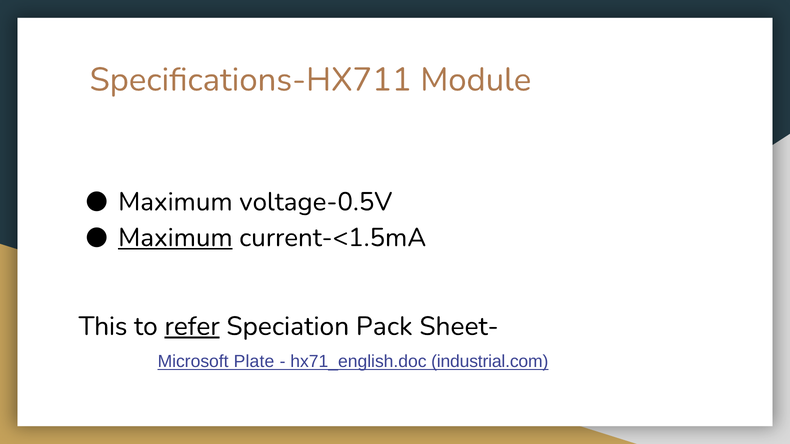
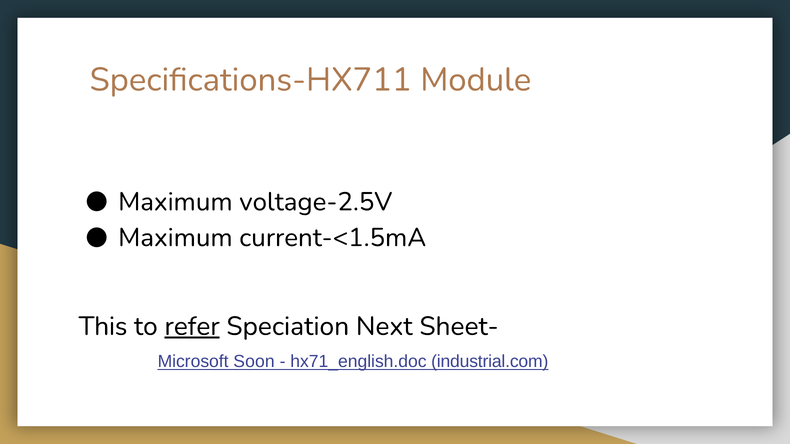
voltage-0.5V: voltage-0.5V -> voltage-2.5V
Maximum at (175, 238) underline: present -> none
Pack: Pack -> Next
Plate: Plate -> Soon
